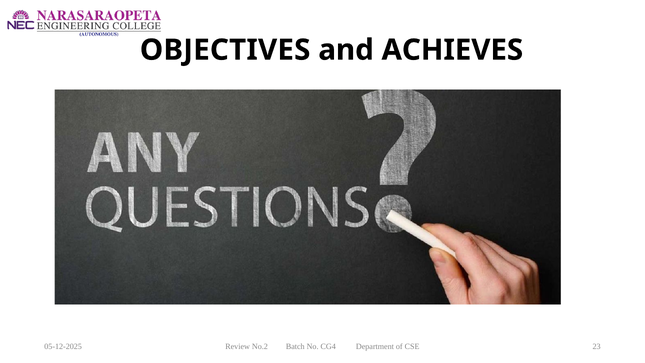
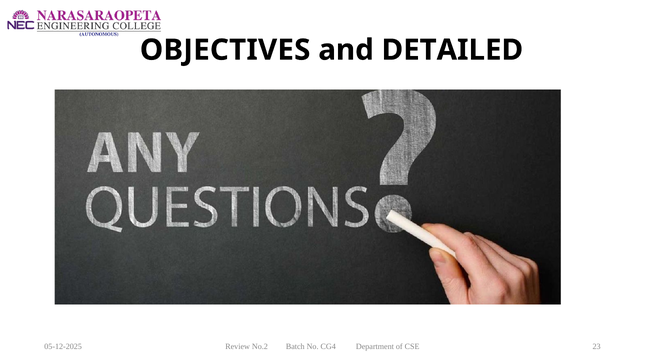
ACHIEVES: ACHIEVES -> DETAILED
